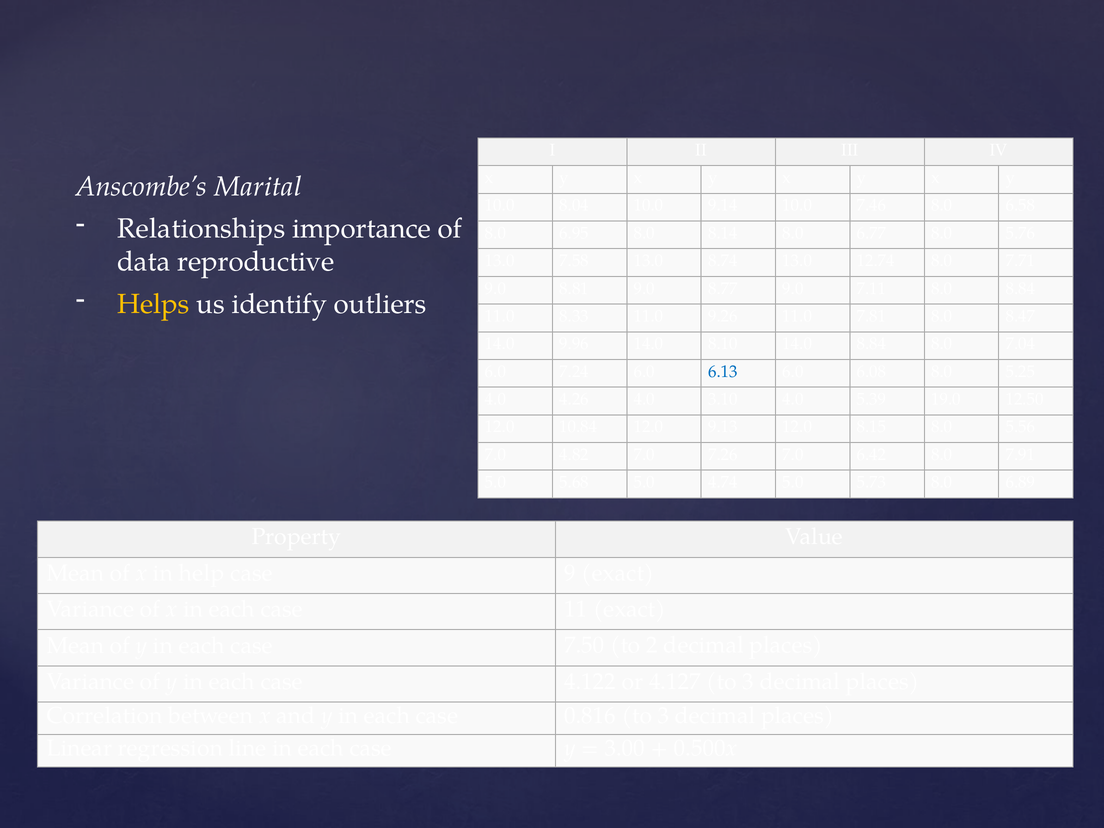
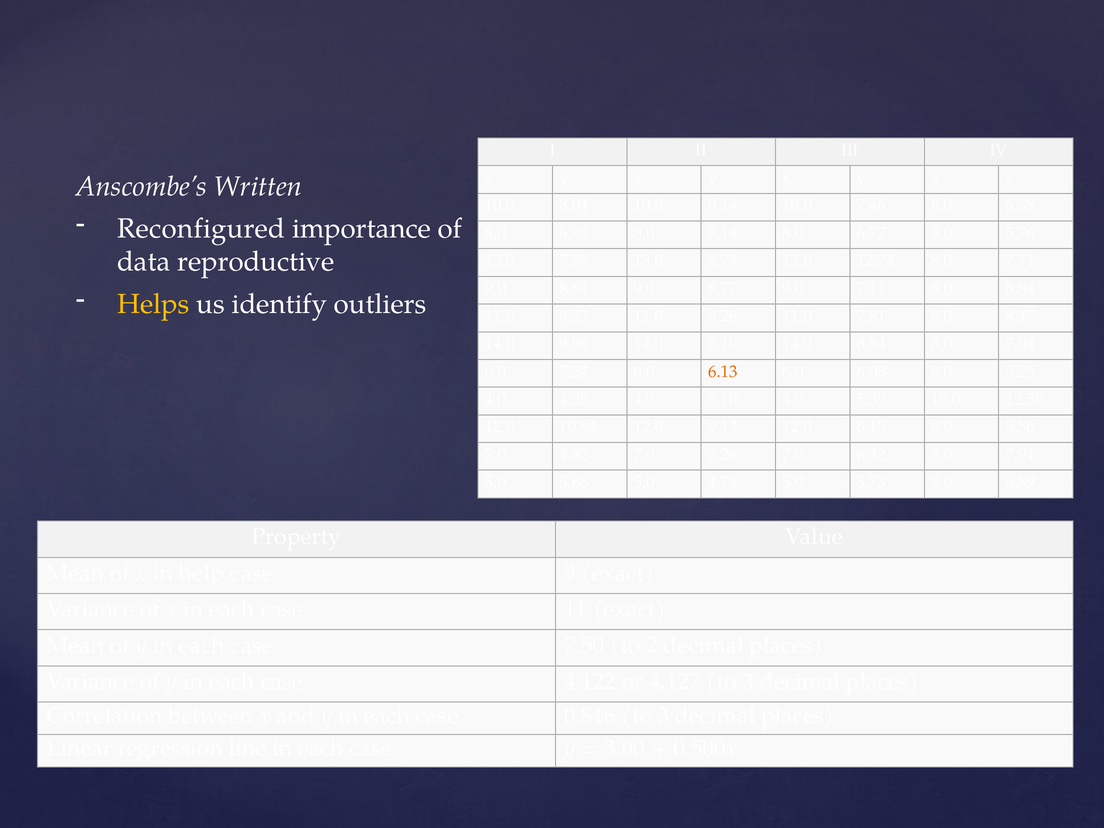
Marital: Marital -> Written
Relationships: Relationships -> Reconfigured
6.13 colour: blue -> orange
